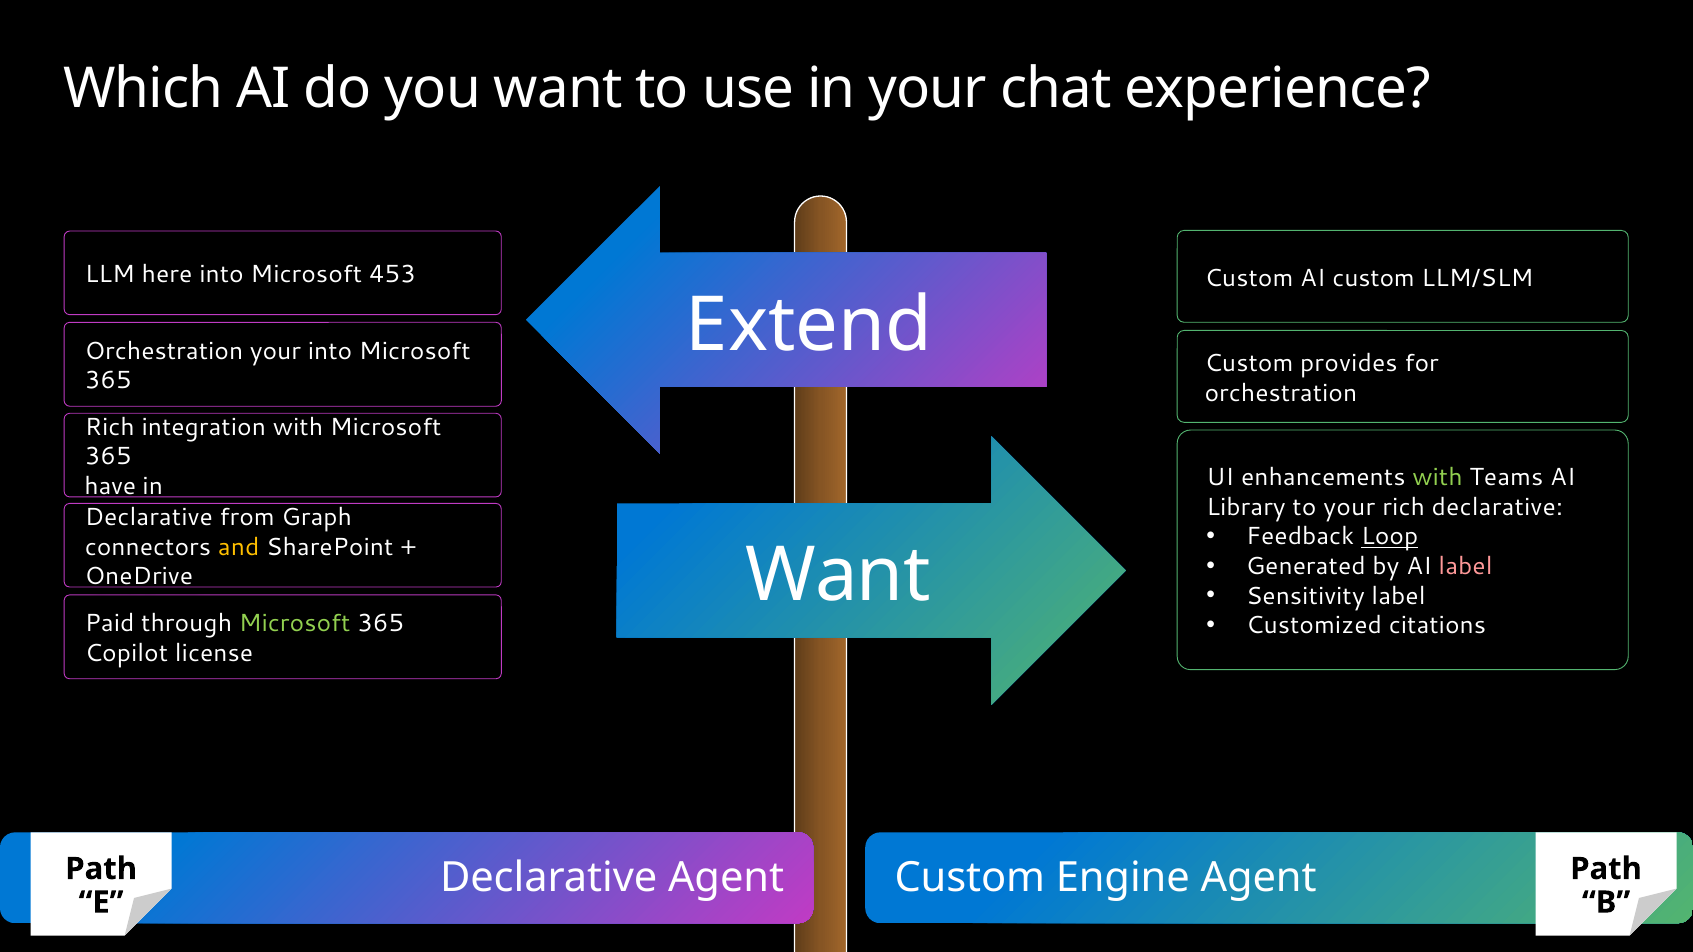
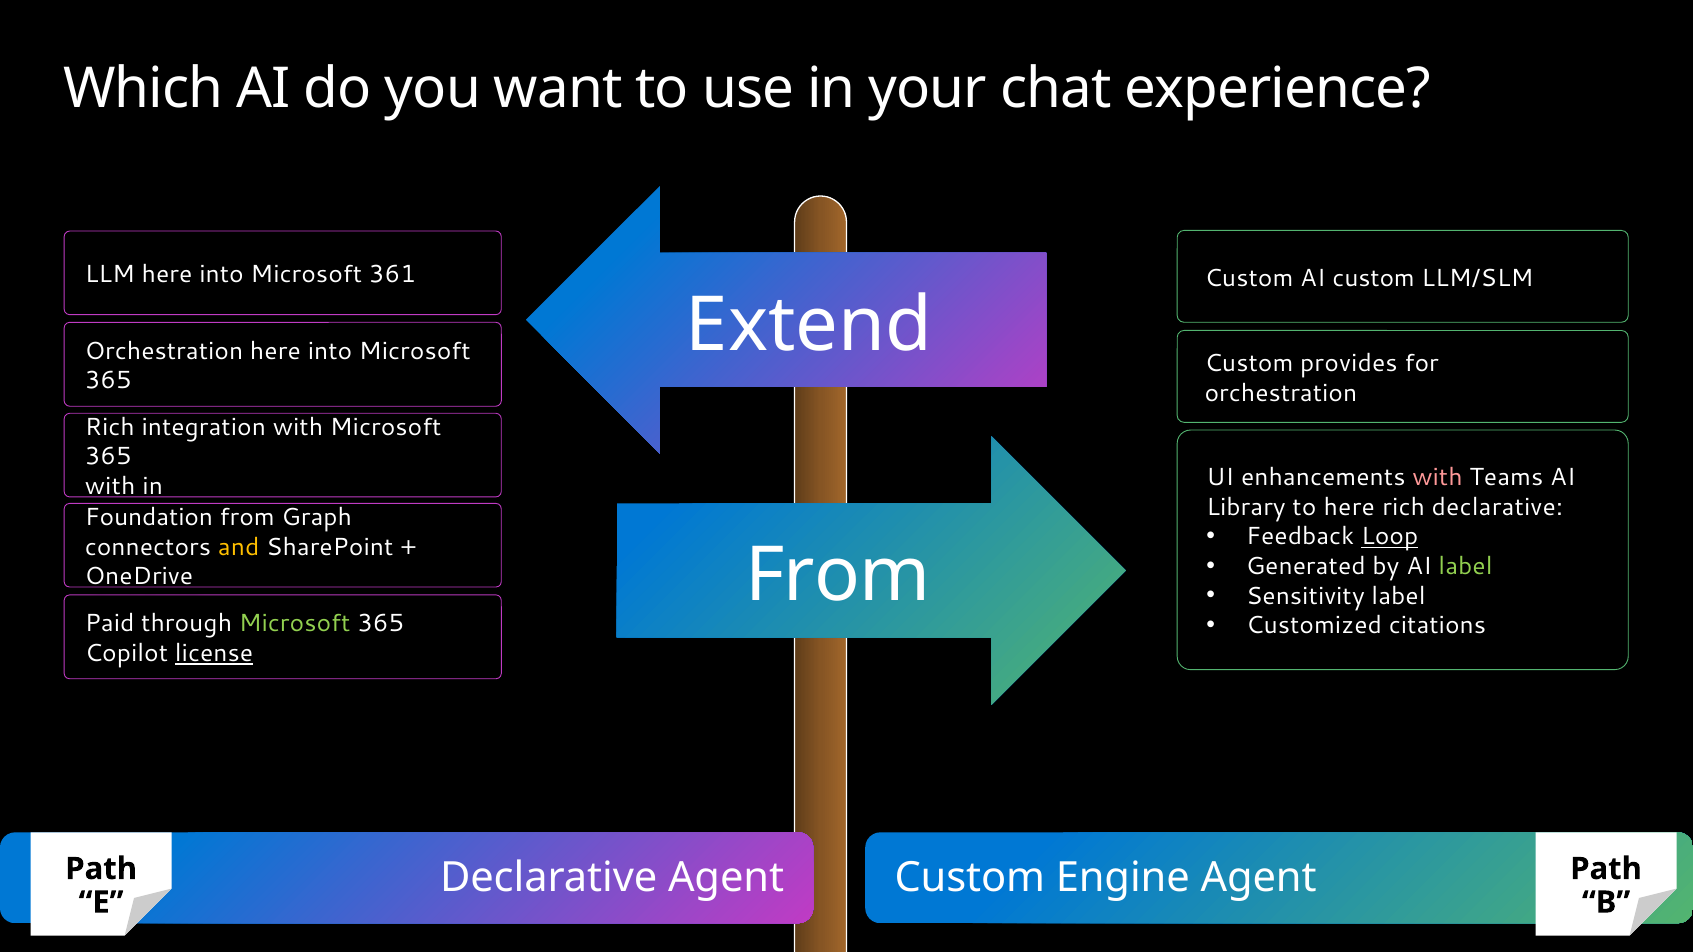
453: 453 -> 361
Orchestration your: your -> here
with at (1437, 478) colour: light green -> pink
have at (110, 487): have -> with
to your: your -> here
Declarative at (149, 517): Declarative -> Foundation
label at (1466, 567) colour: pink -> light green
Want at (838, 576): Want -> From
license underline: none -> present
